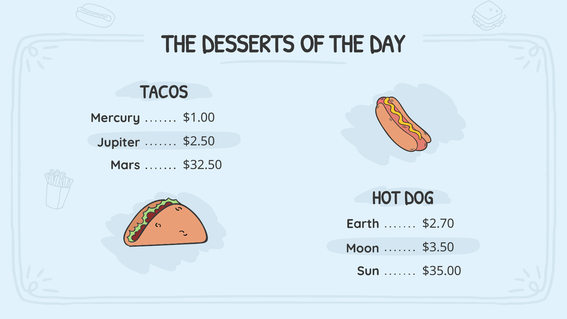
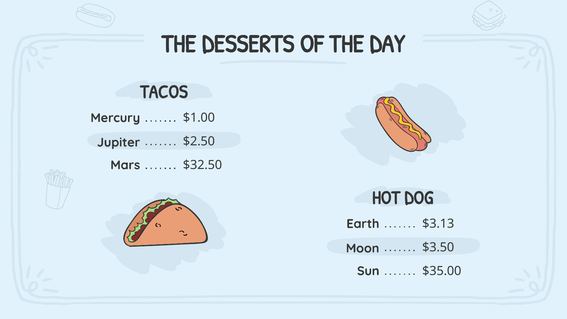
$2.70: $2.70 -> $3.13
